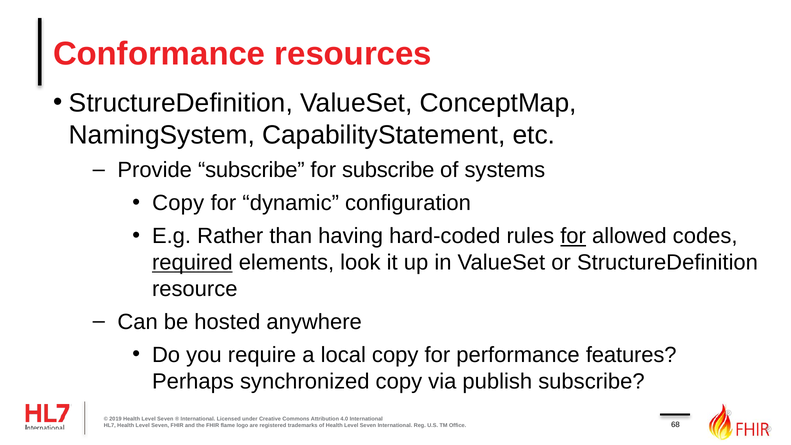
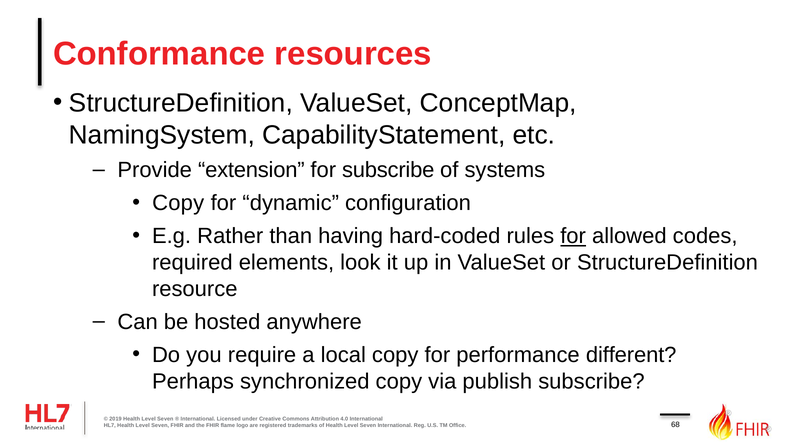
Provide subscribe: subscribe -> extension
required underline: present -> none
features: features -> different
